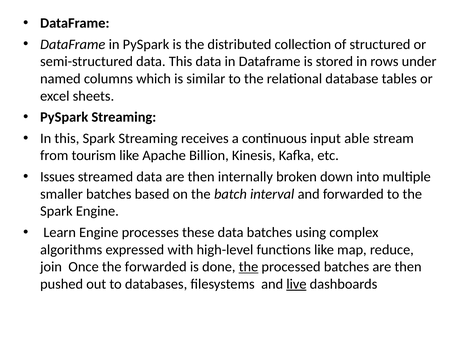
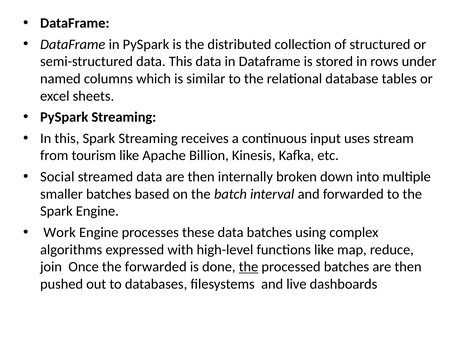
able: able -> uses
Issues: Issues -> Social
Learn: Learn -> Work
live underline: present -> none
